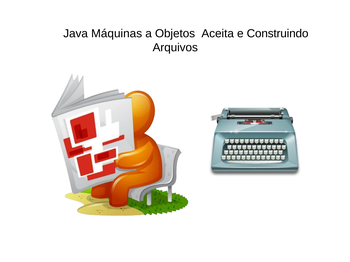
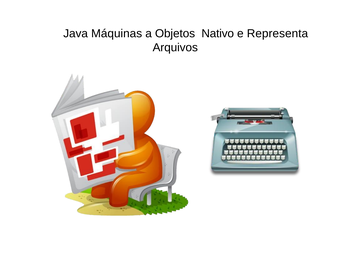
Aceita: Aceita -> Nativo
Construindo: Construindo -> Representa
